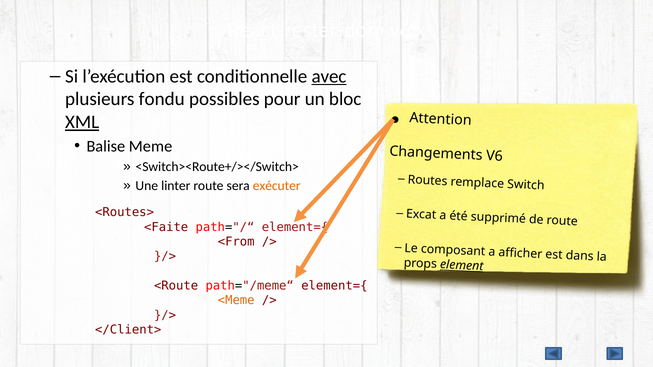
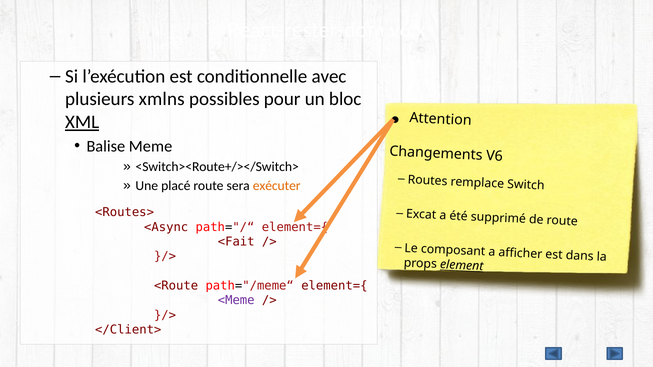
avec underline: present -> none
fondu: fondu -> xmlns
linter: linter -> placé
<Faite: <Faite -> <Async
<From: <From -> <Fait
<Meme colour: orange -> purple
